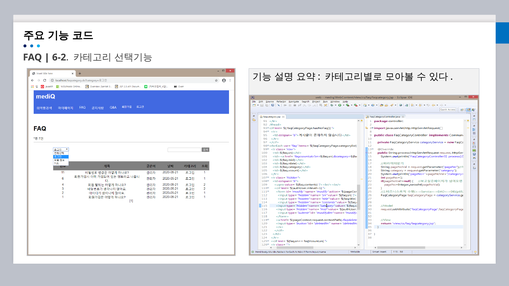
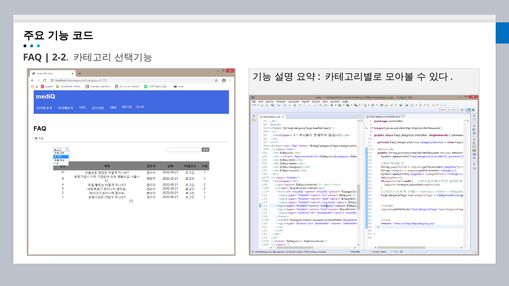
6-2: 6-2 -> 2-2
